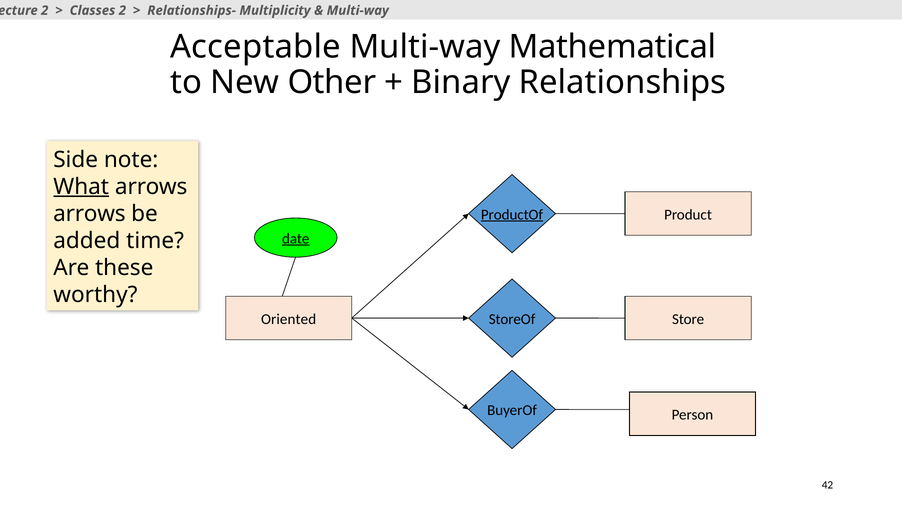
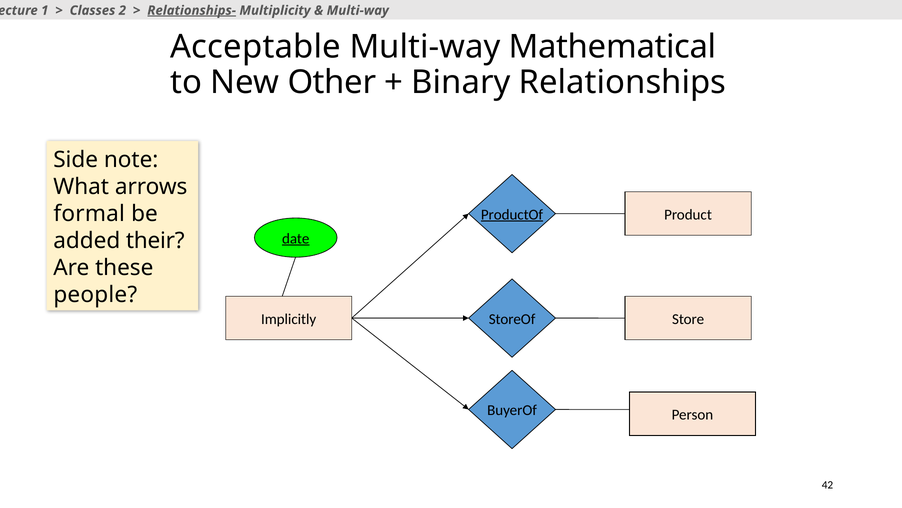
2 at (45, 10): 2 -> 1
Relationships- underline: none -> present
What underline: present -> none
arrows at (89, 213): arrows -> formal
time: time -> their
worthy: worthy -> people
Oriented: Oriented -> Implicitly
